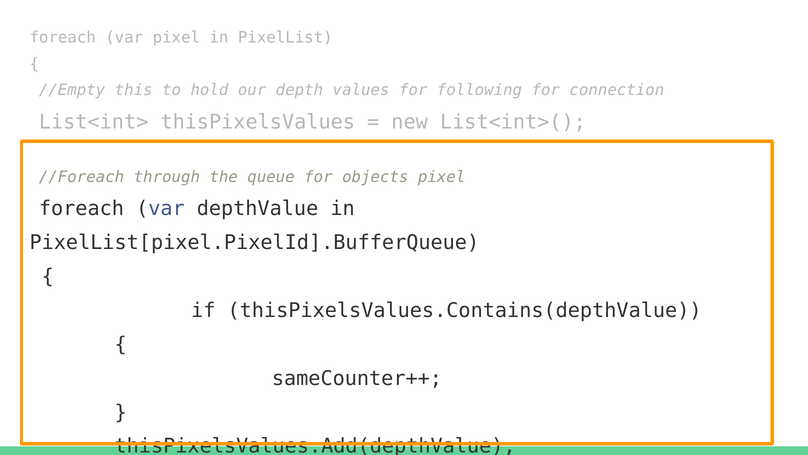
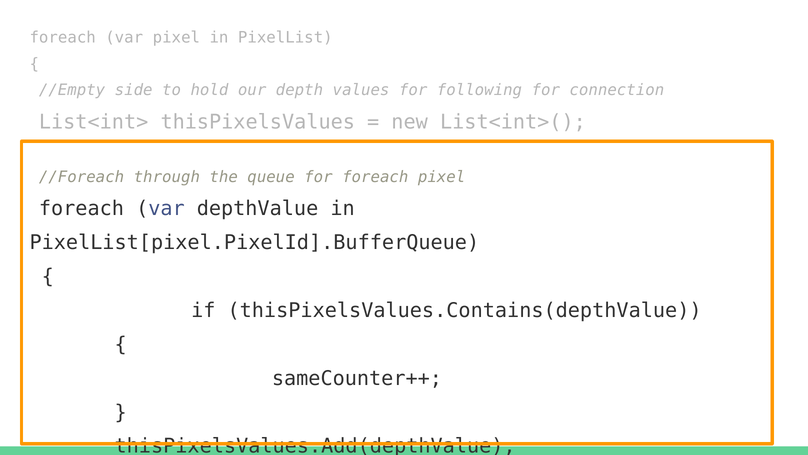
this: this -> side
for objects: objects -> foreach
